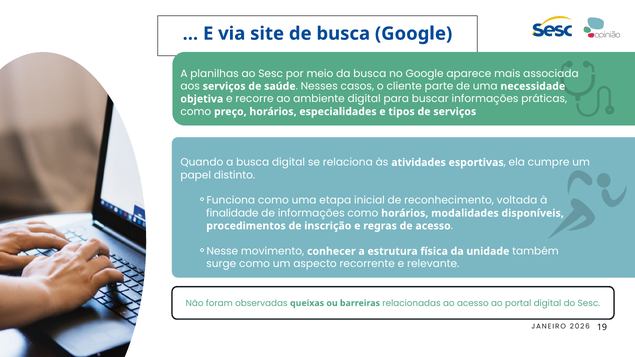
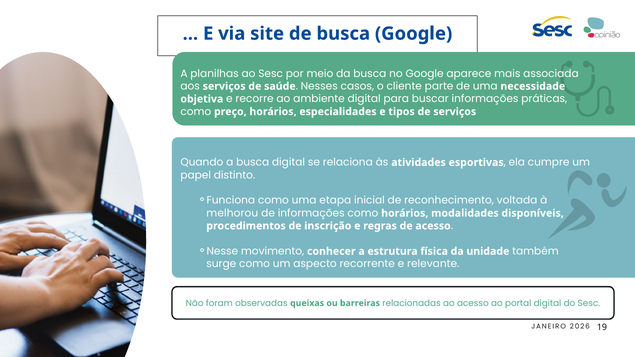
finalidade: finalidade -> melhorou
